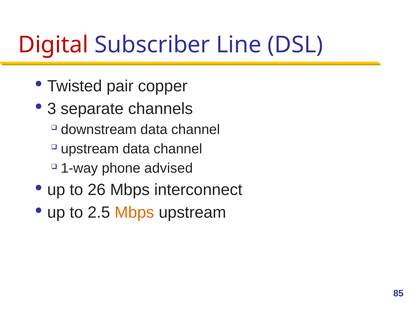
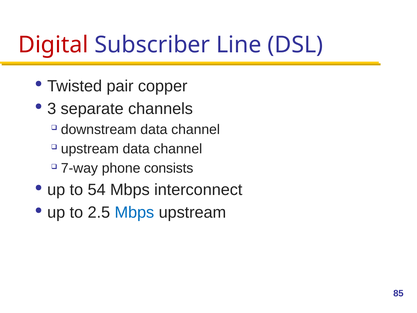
1-way: 1-way -> 7-way
advised: advised -> consists
26: 26 -> 54
Mbps at (134, 212) colour: orange -> blue
